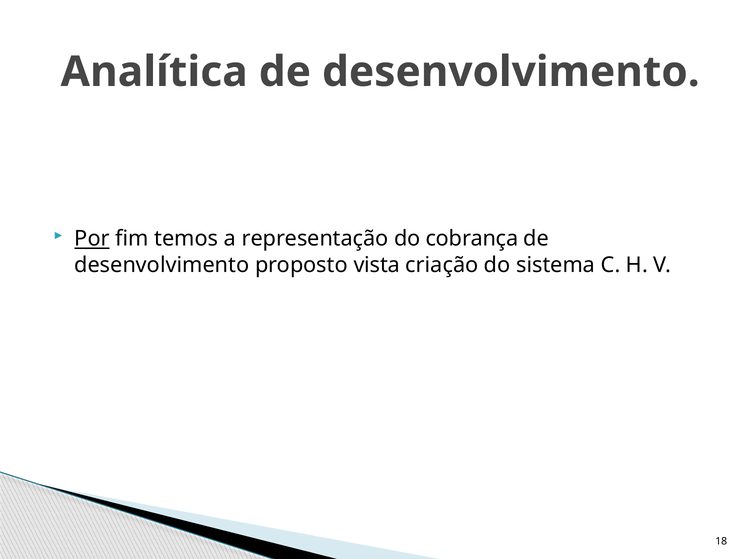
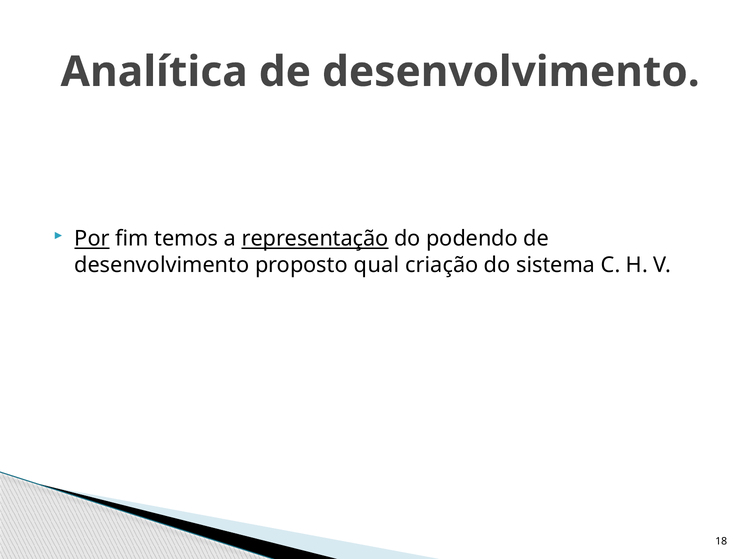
representação underline: none -> present
cobrança: cobrança -> podendo
vista: vista -> qual
